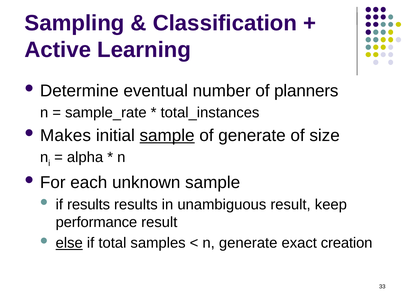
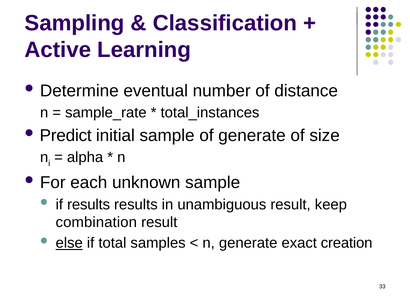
planners: planners -> distance
Makes: Makes -> Predict
sample at (167, 135) underline: present -> none
performance: performance -> combination
